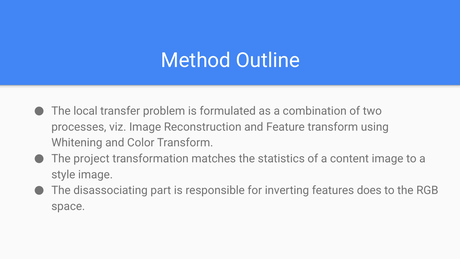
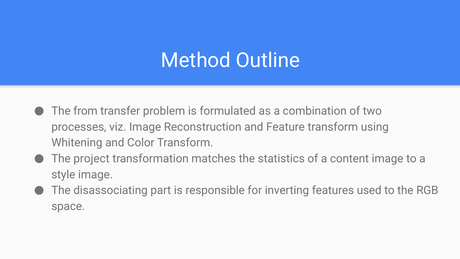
local: local -> from
does: does -> used
